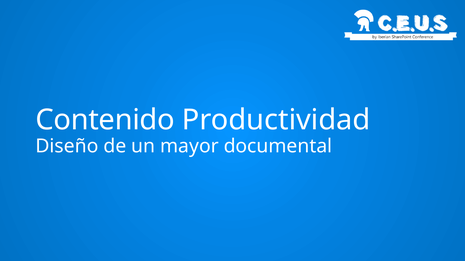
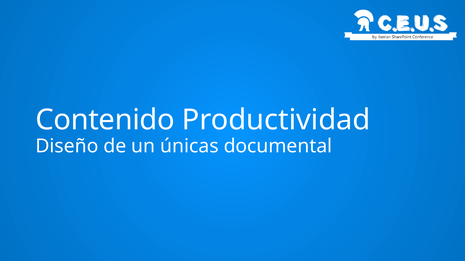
mayor: mayor -> únicas
